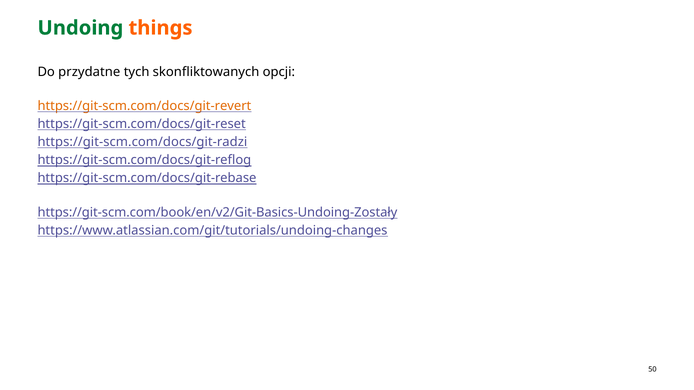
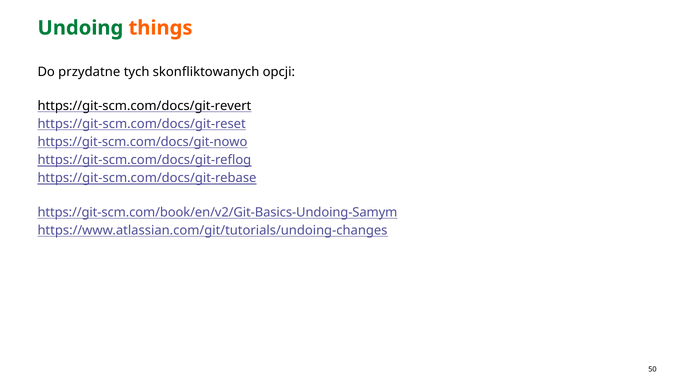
https://git-scm.com/docs/git-revert colour: orange -> black
https://git-scm.com/docs/git-radzi: https://git-scm.com/docs/git-radzi -> https://git-scm.com/docs/git-nowo
https://git-scm.com/book/en/v2/Git-Basics-Undoing-Zostały: https://git-scm.com/book/en/v2/Git-Basics-Undoing-Zostały -> https://git-scm.com/book/en/v2/Git-Basics-Undoing-Samym
